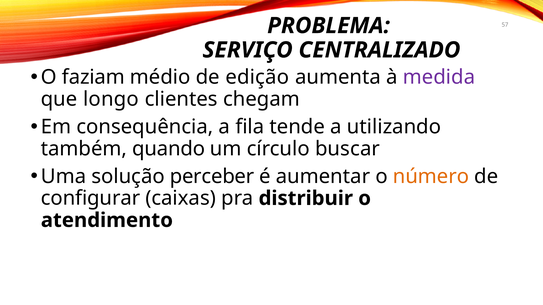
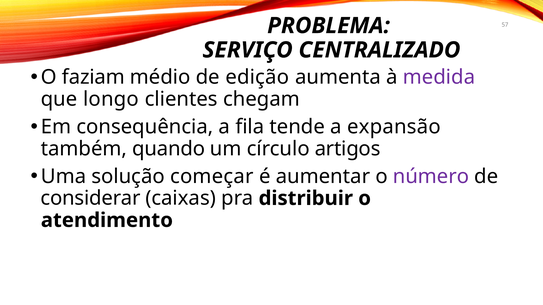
utilizando: utilizando -> expansão
buscar: buscar -> artigos
perceber: perceber -> começar
número colour: orange -> purple
configurar: configurar -> considerar
